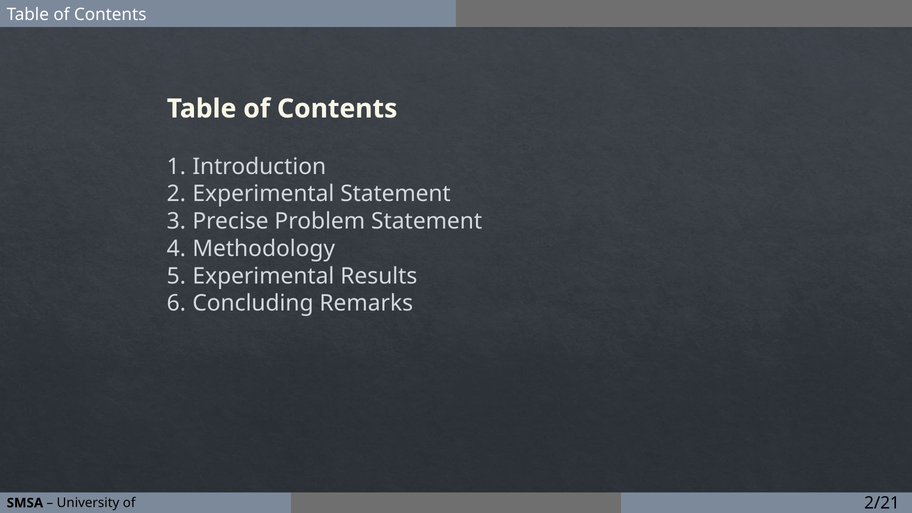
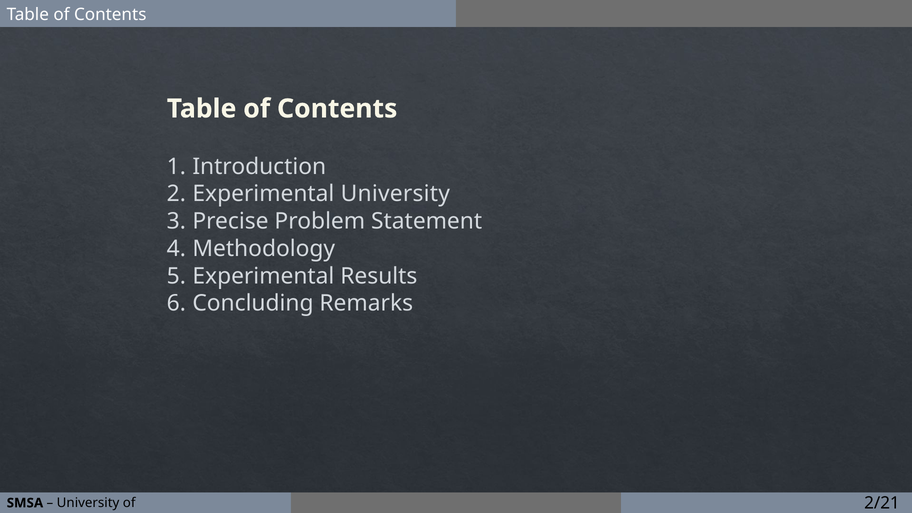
Experimental Statement: Statement -> University
